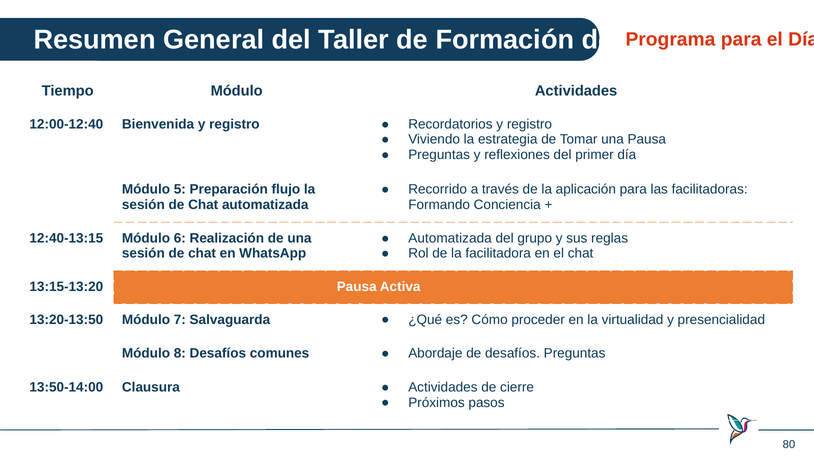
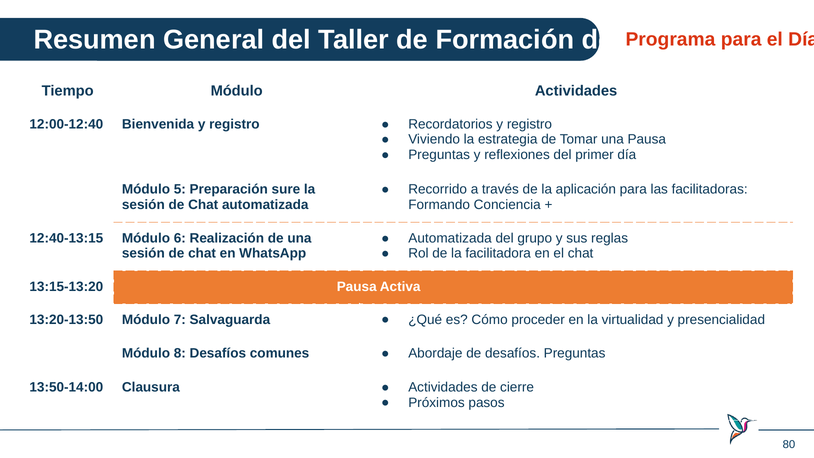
flujo: flujo -> sure
